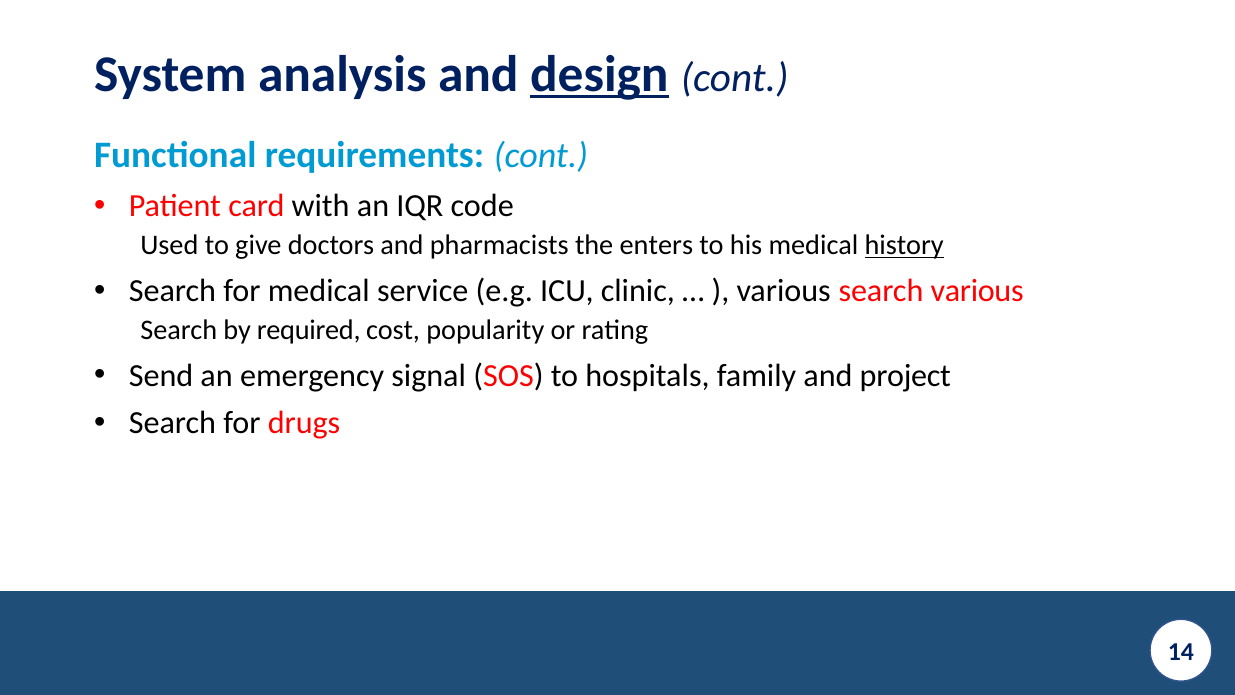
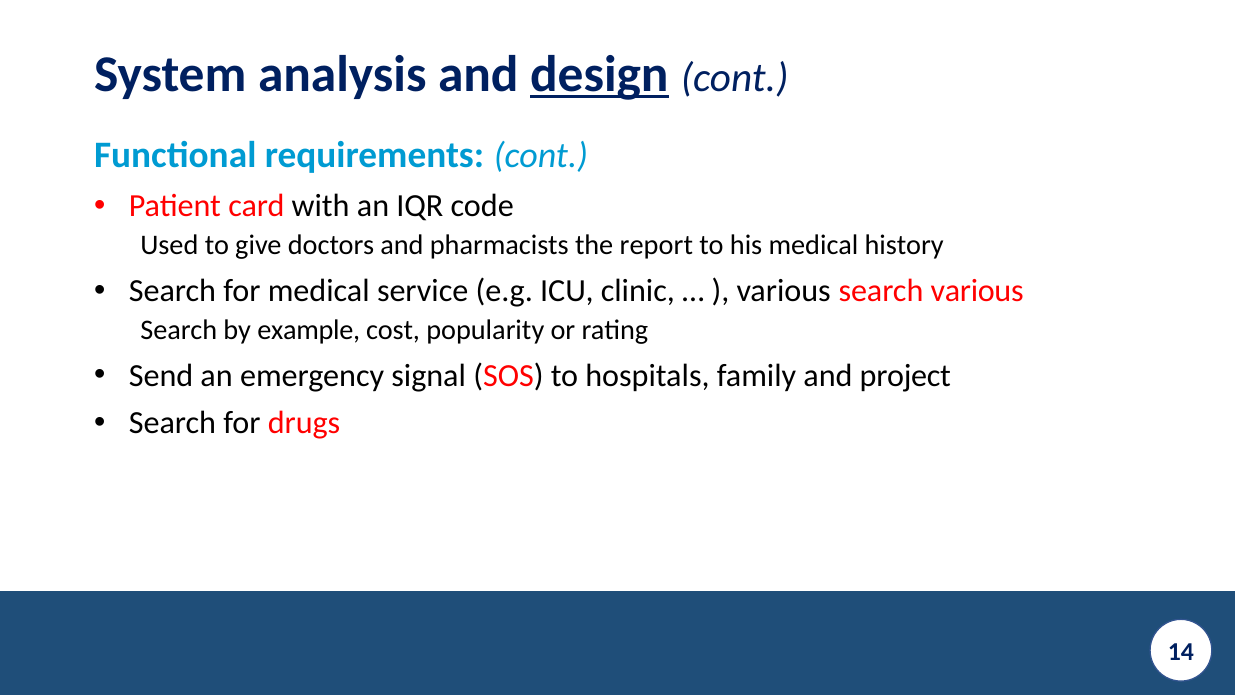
enters: enters -> report
history underline: present -> none
required: required -> example
